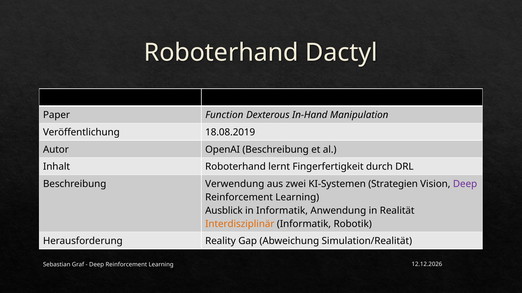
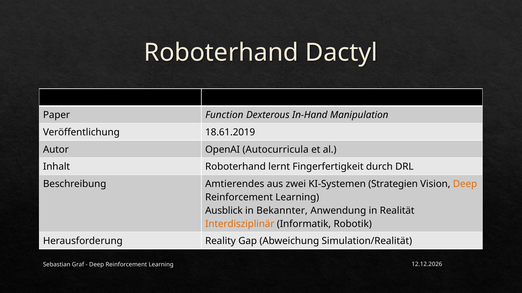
18.08.2019: 18.08.2019 -> 18.61.2019
OpenAI Beschreibung: Beschreibung -> Autocurricula
Verwendung: Verwendung -> Amtierendes
Deep at (465, 184) colour: purple -> orange
in Informatik: Informatik -> Bekannter
